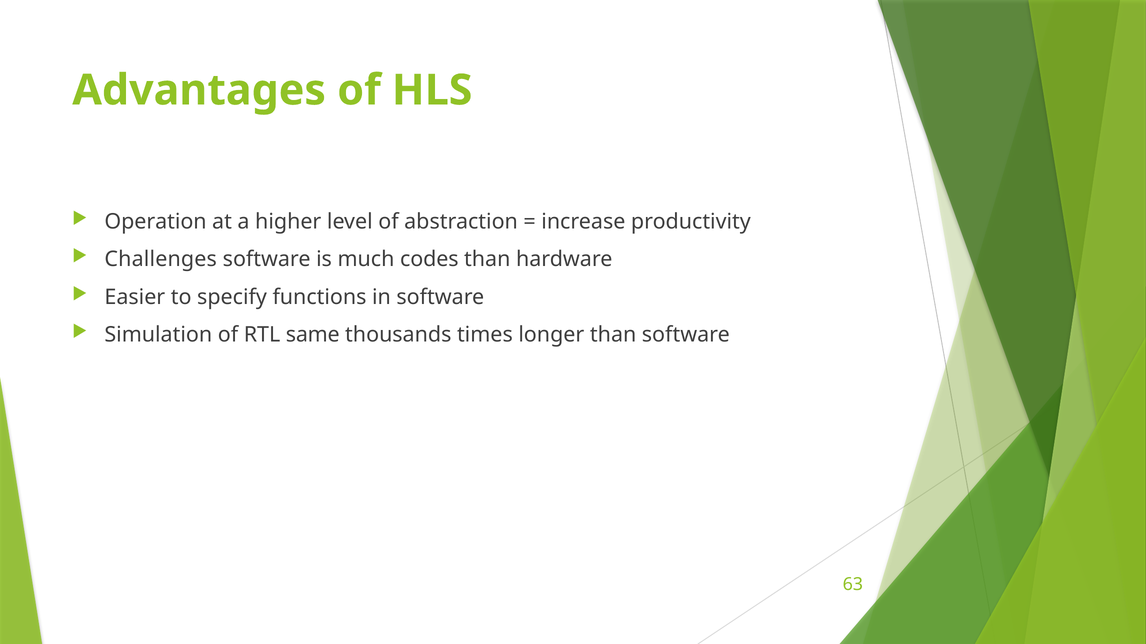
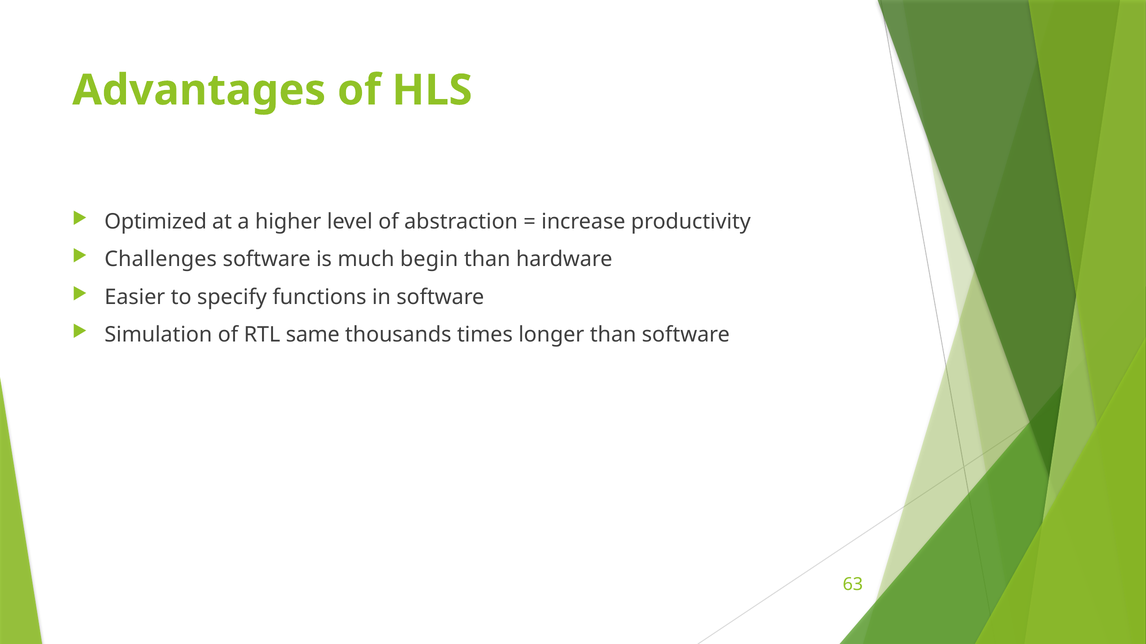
Operation: Operation -> Optimized
codes: codes -> begin
